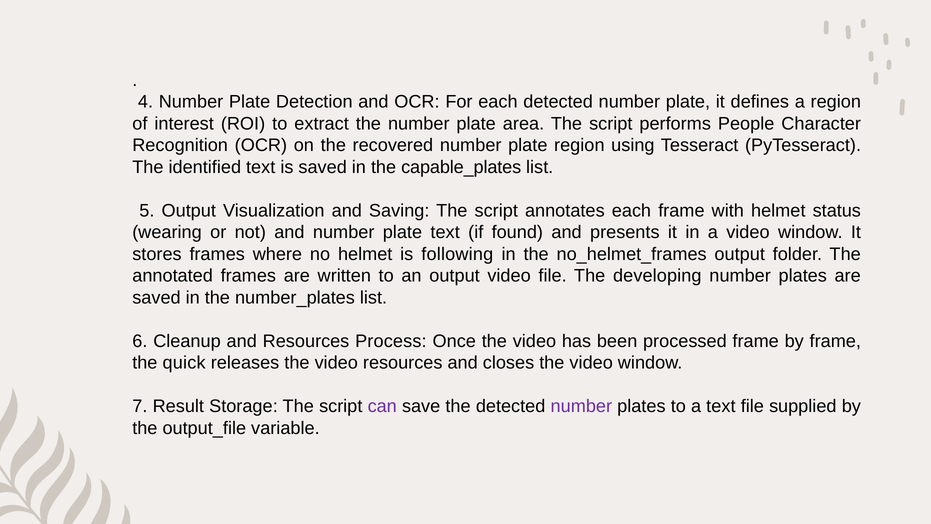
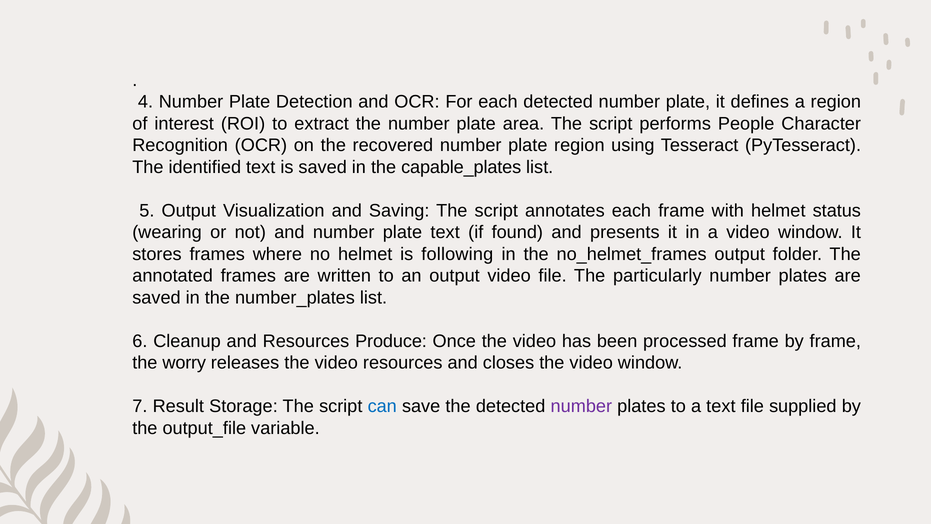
developing: developing -> particularly
Process: Process -> Produce
quick: quick -> worry
can colour: purple -> blue
